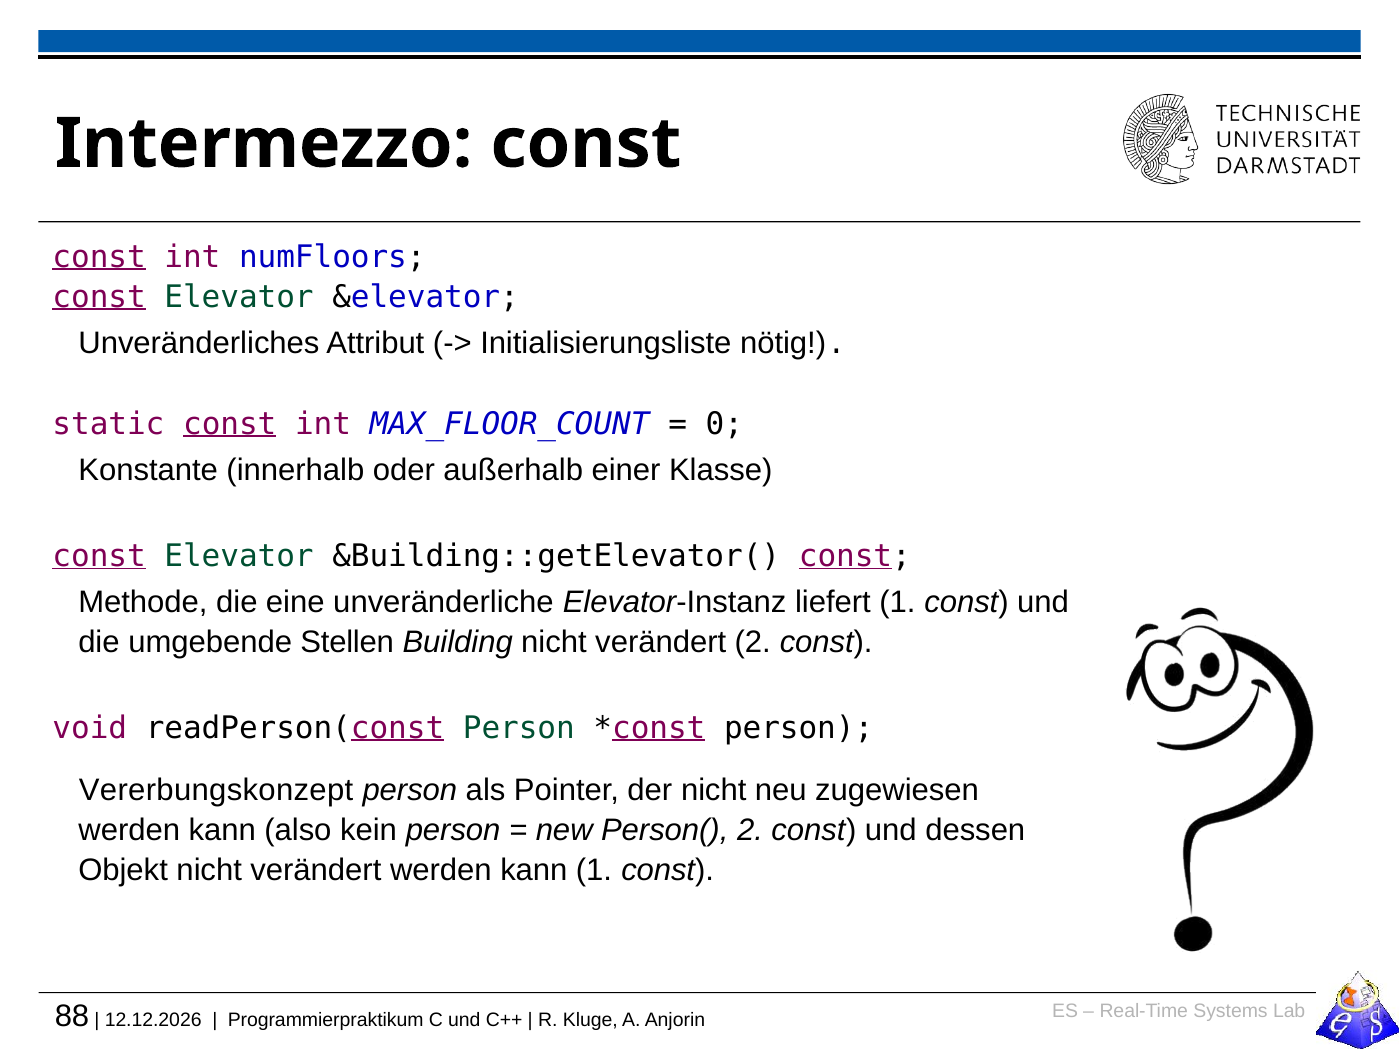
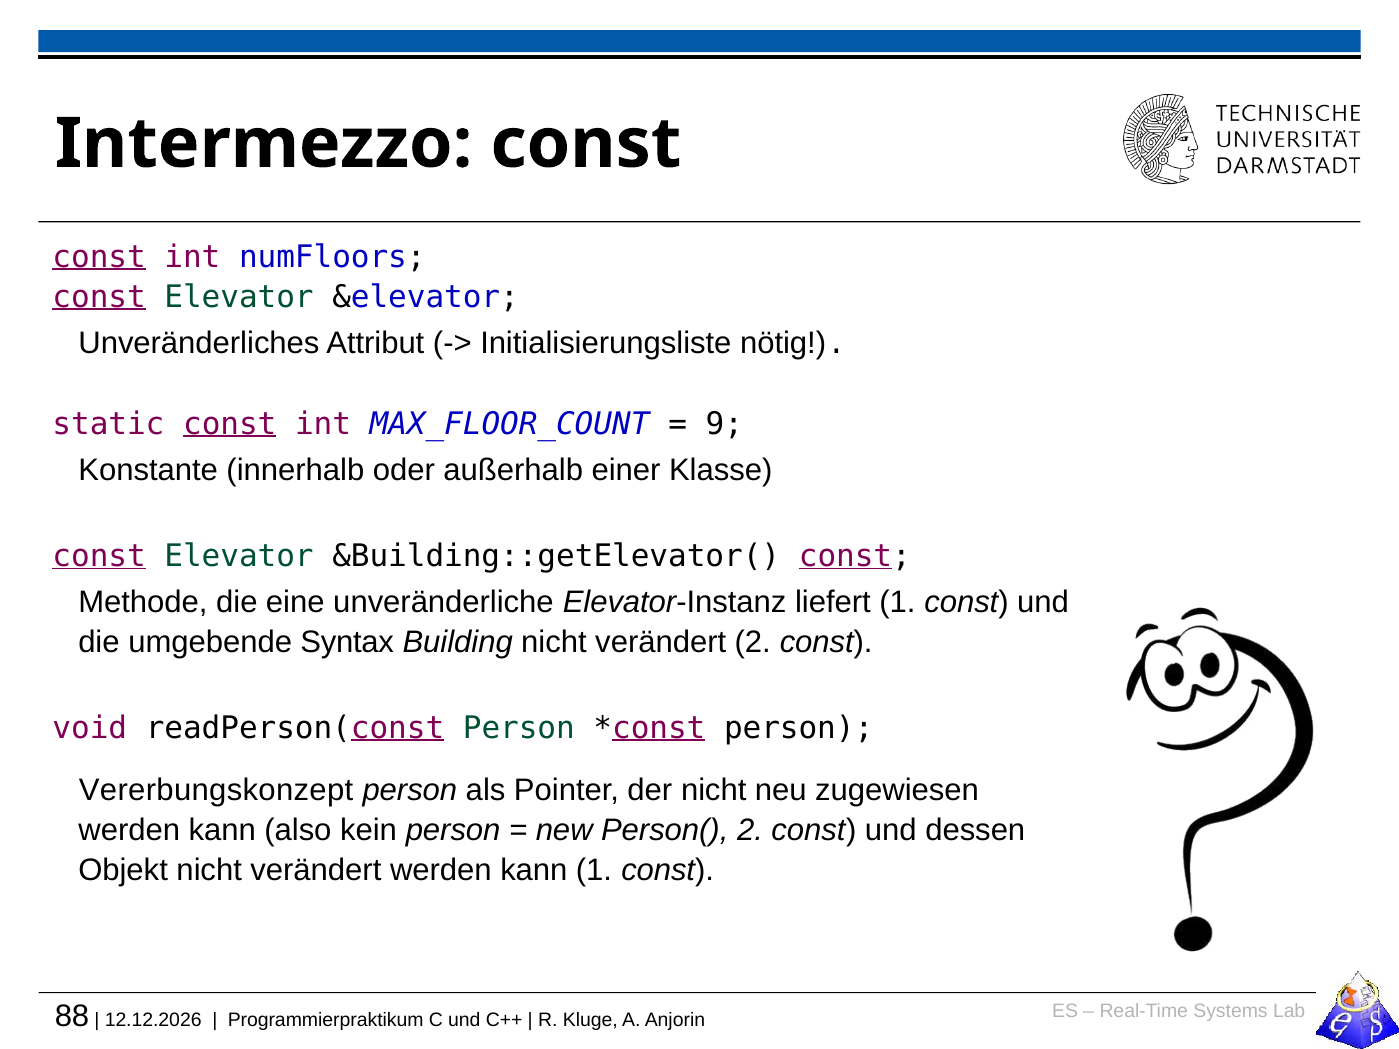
0: 0 -> 9
Stellen: Stellen -> Syntax
